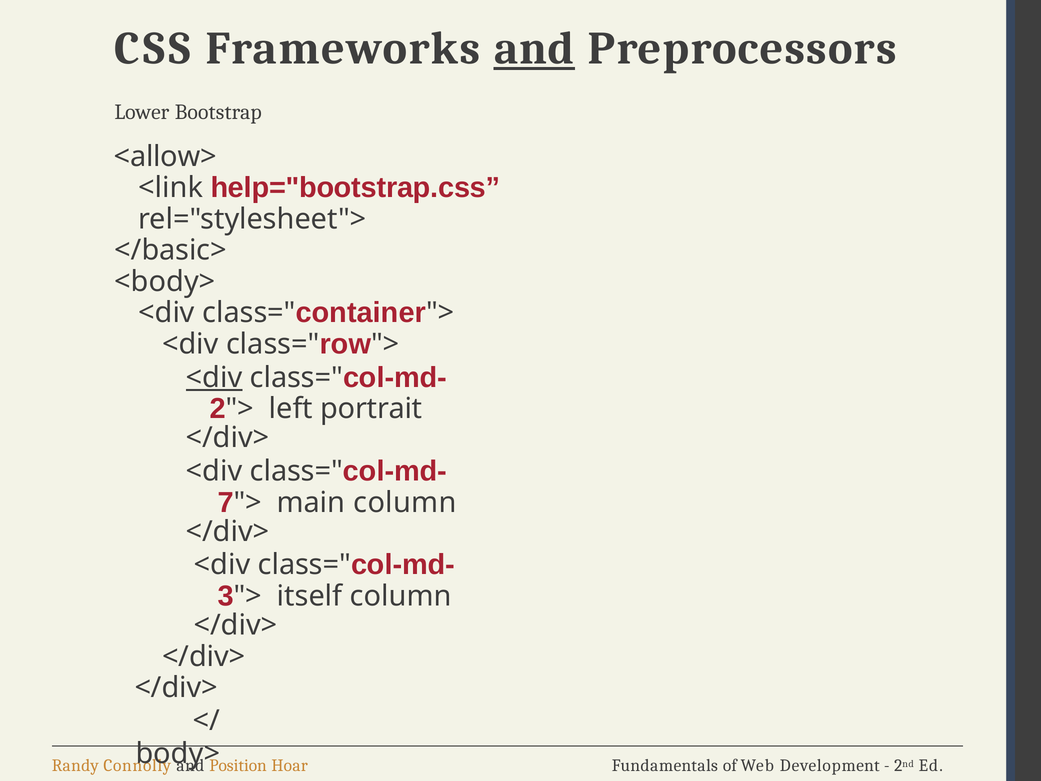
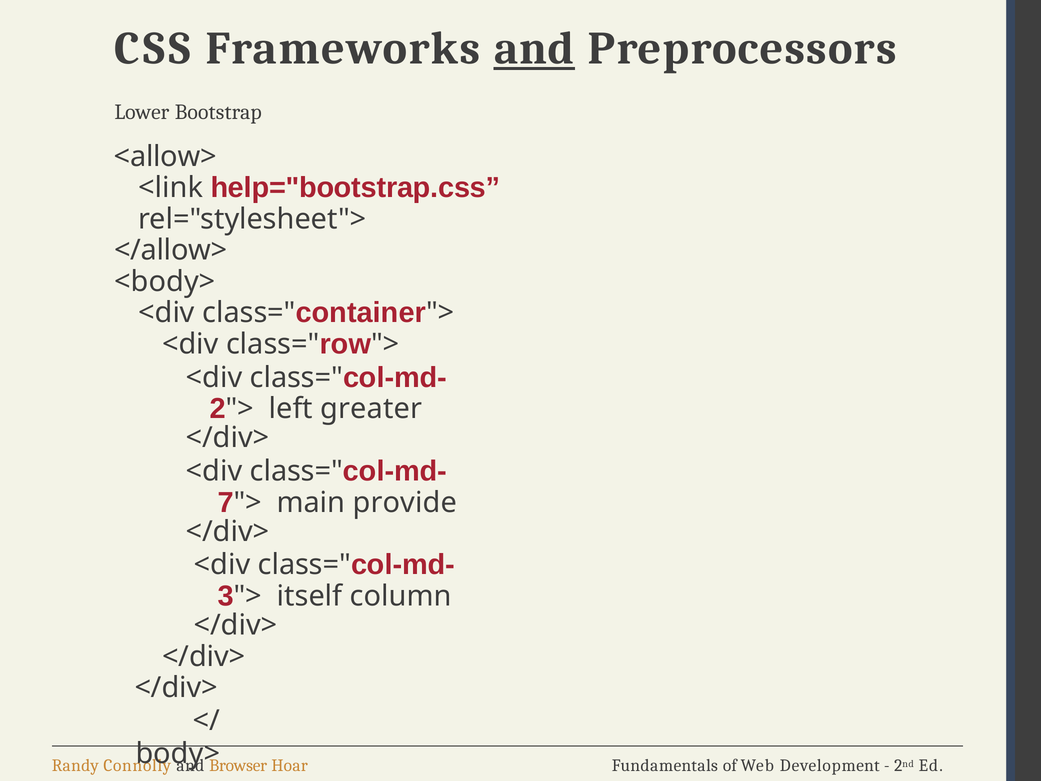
</basic>: </basic> -> </allow>
<div at (214, 377) underline: present -> none
portrait: portrait -> greater
main column: column -> provide
Position: Position -> Browser
